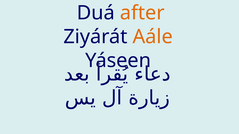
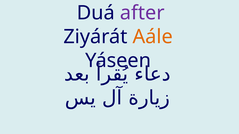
after colour: orange -> purple
